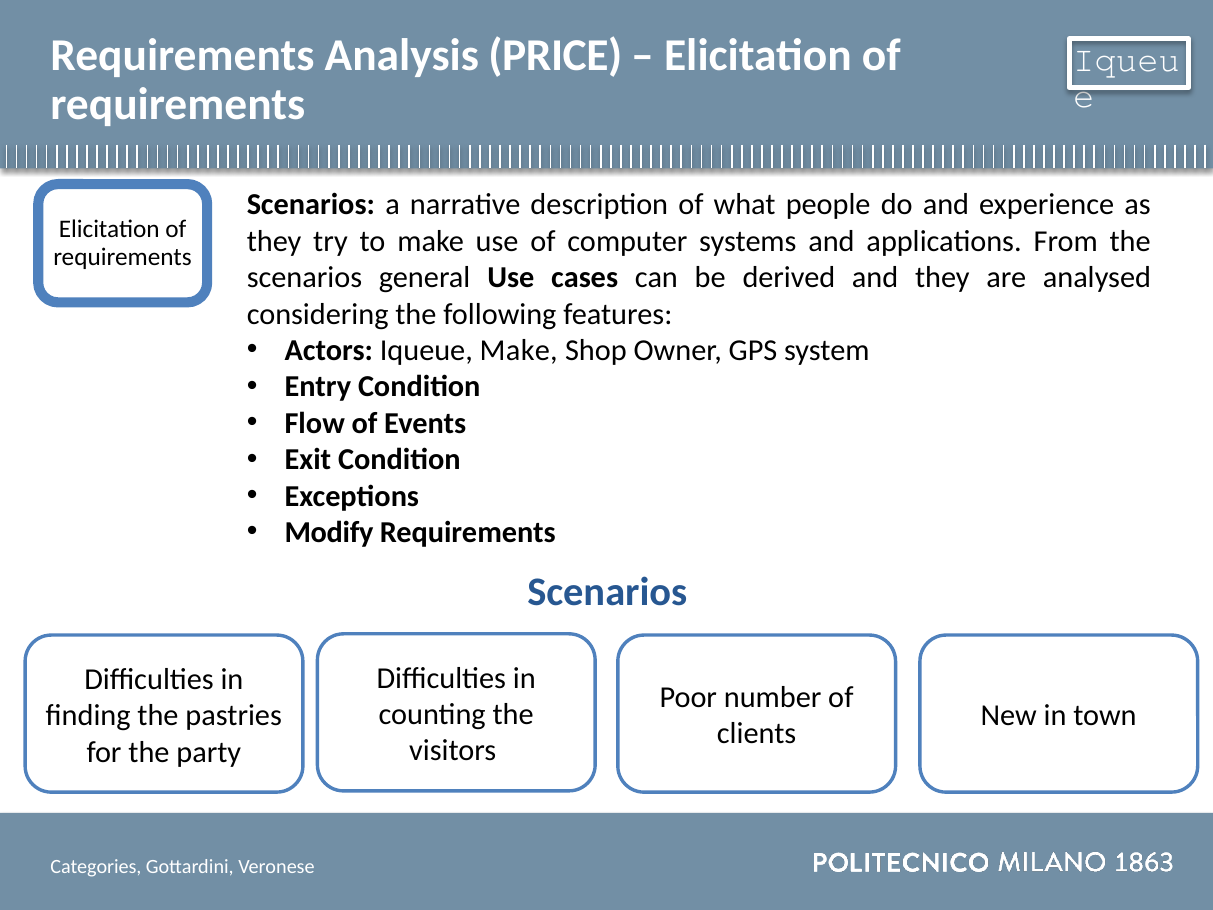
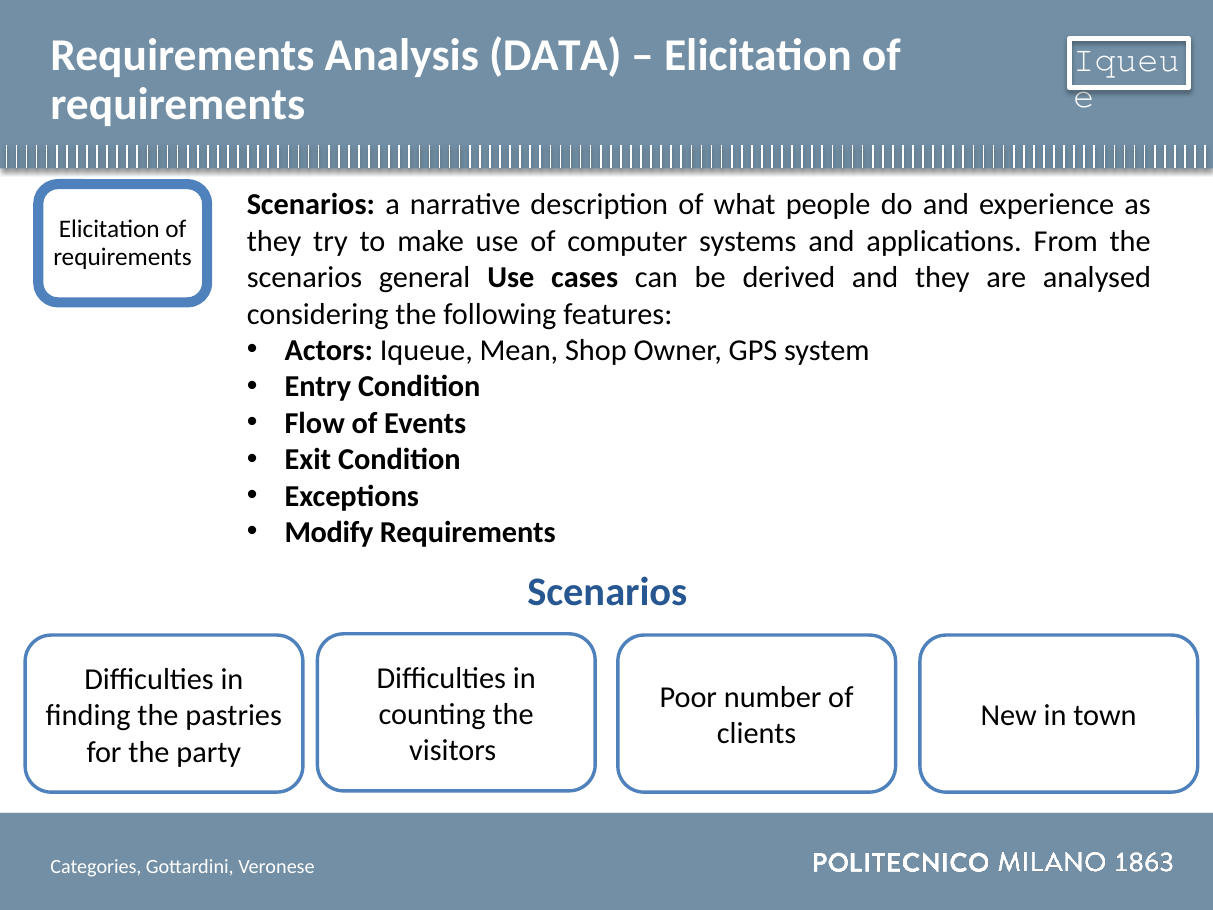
PRICE: PRICE -> DATA
Iqueue Make: Make -> Mean
